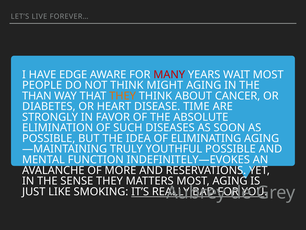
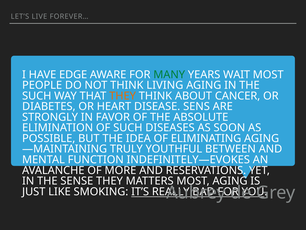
MANY colour: red -> green
MIGHT: MIGHT -> LIVING
THAN at (37, 96): THAN -> SUCH
TIME: TIME -> SENS
YOUTHFUL POSSIBLE: POSSIBLE -> BETWEEN
